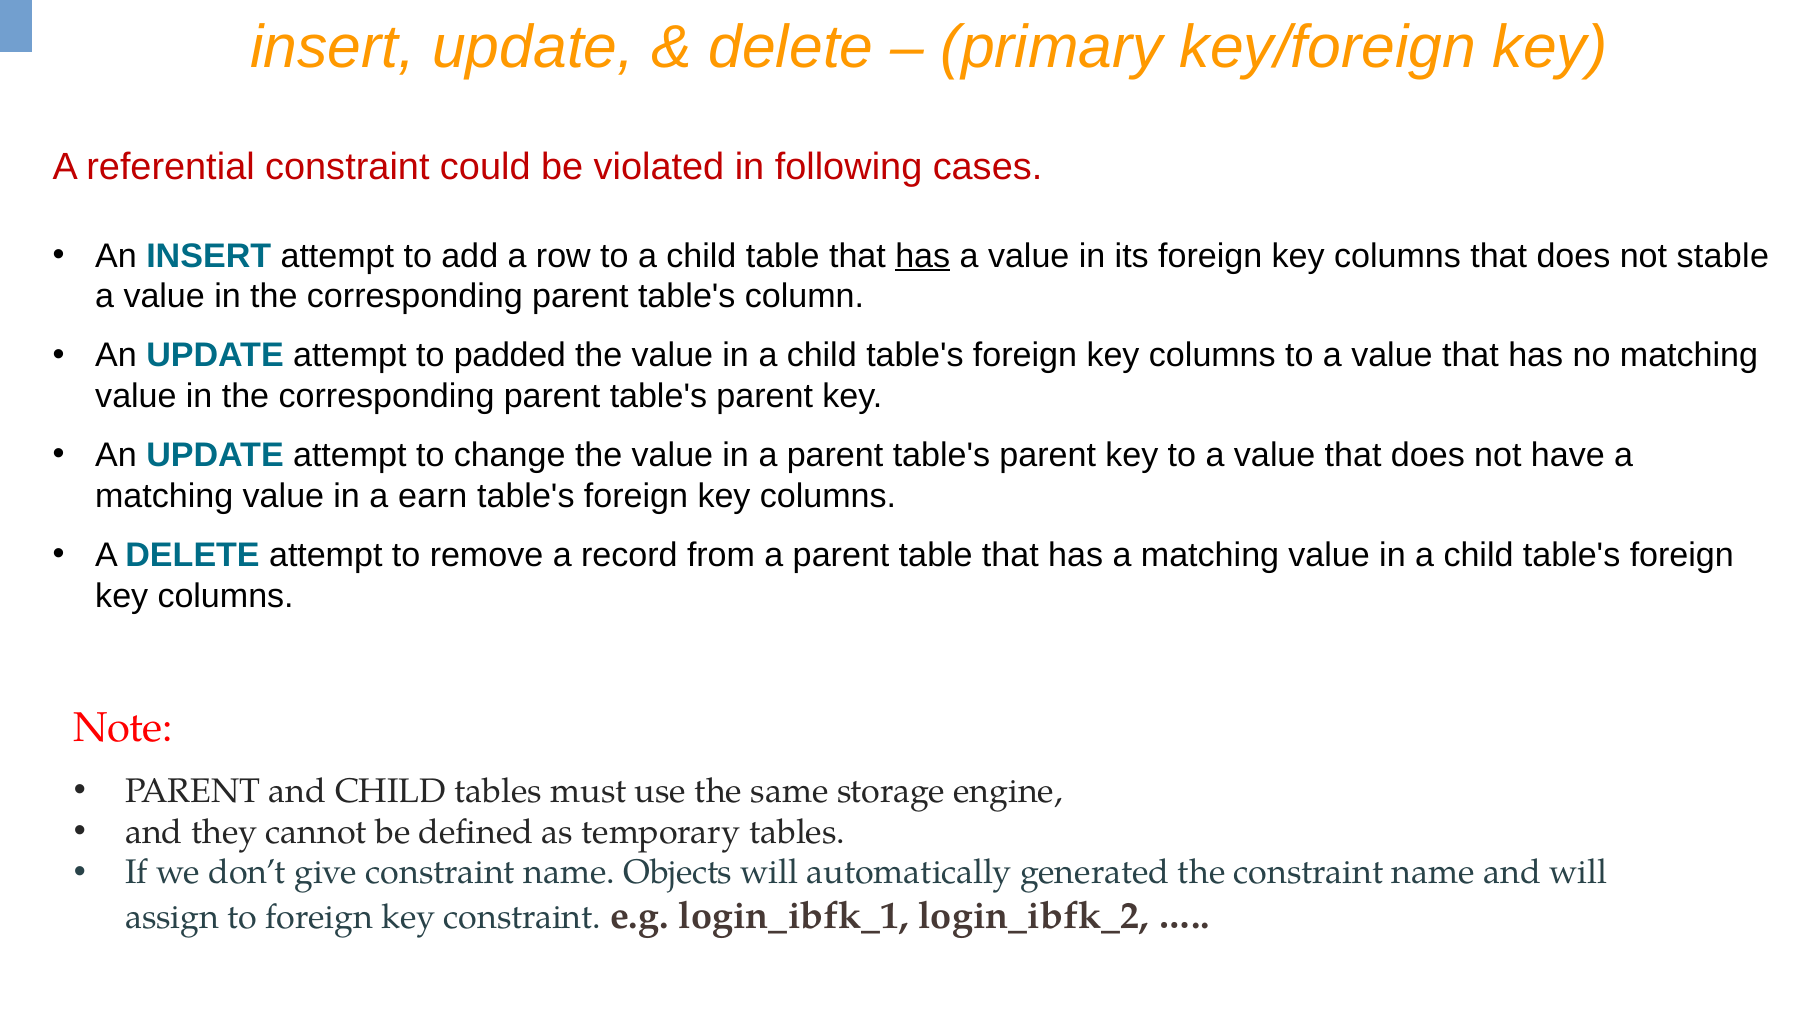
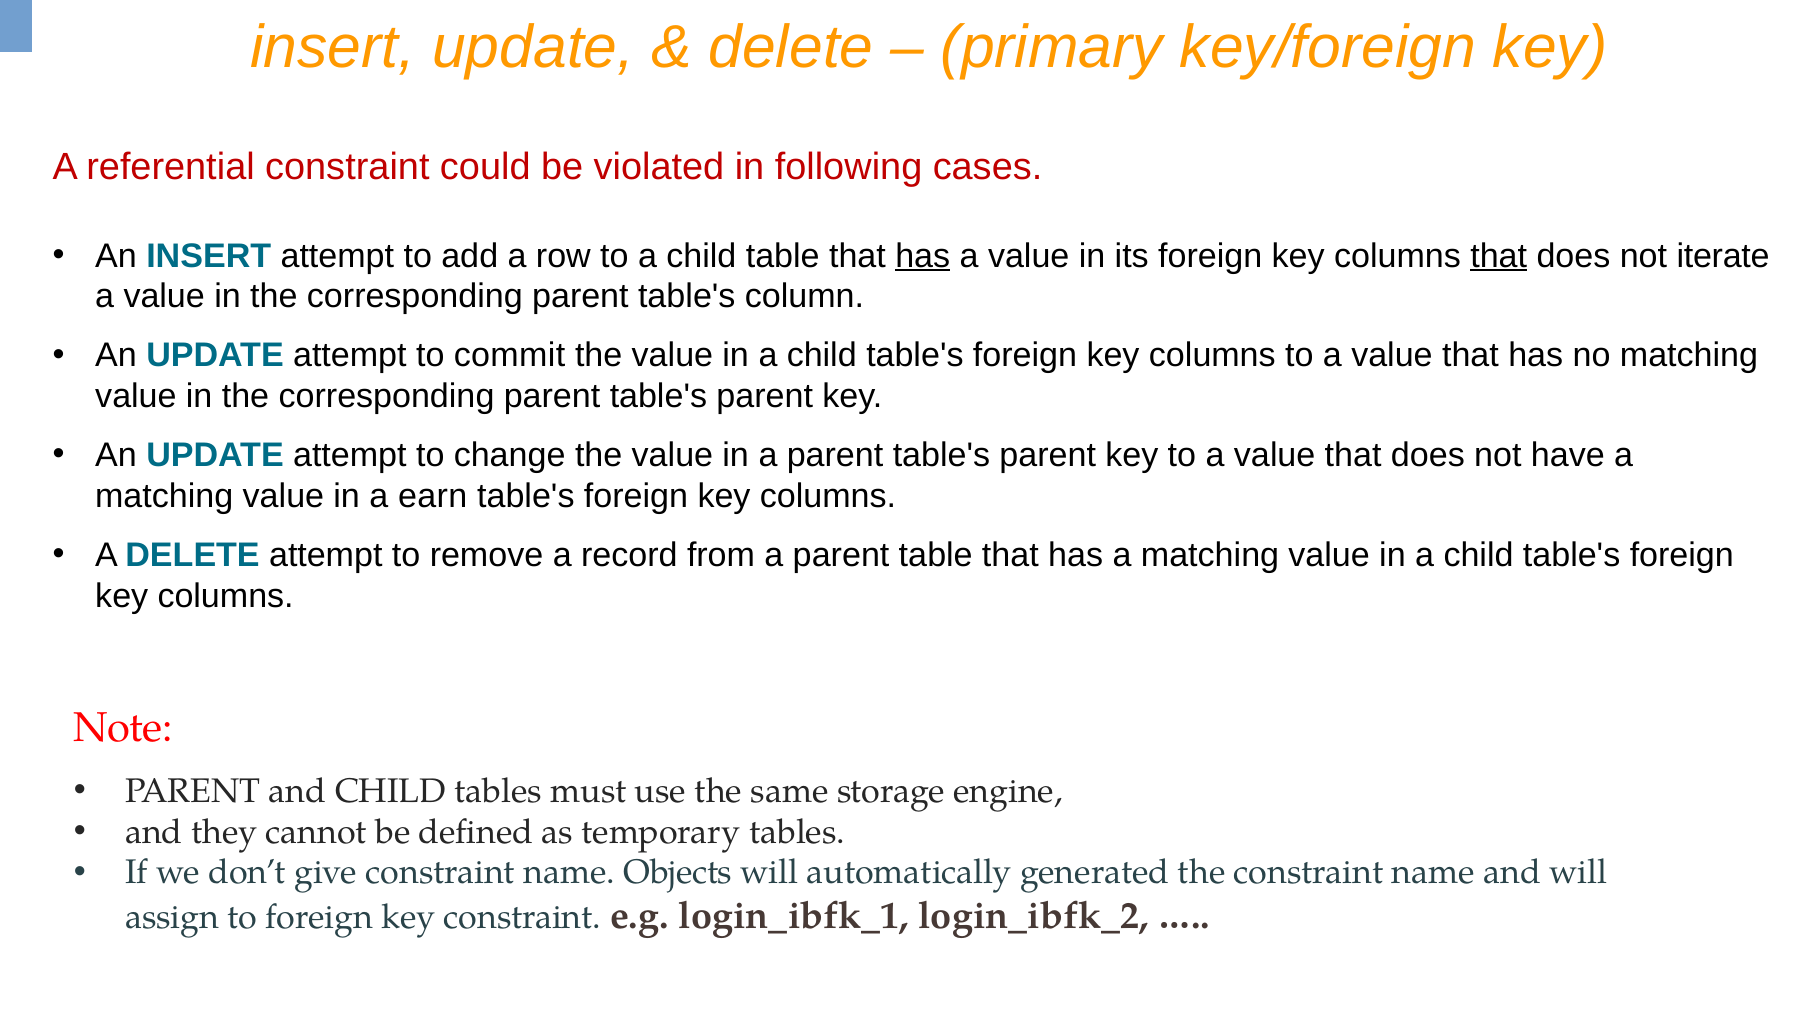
that at (1499, 256) underline: none -> present
stable: stable -> iterate
padded: padded -> commit
